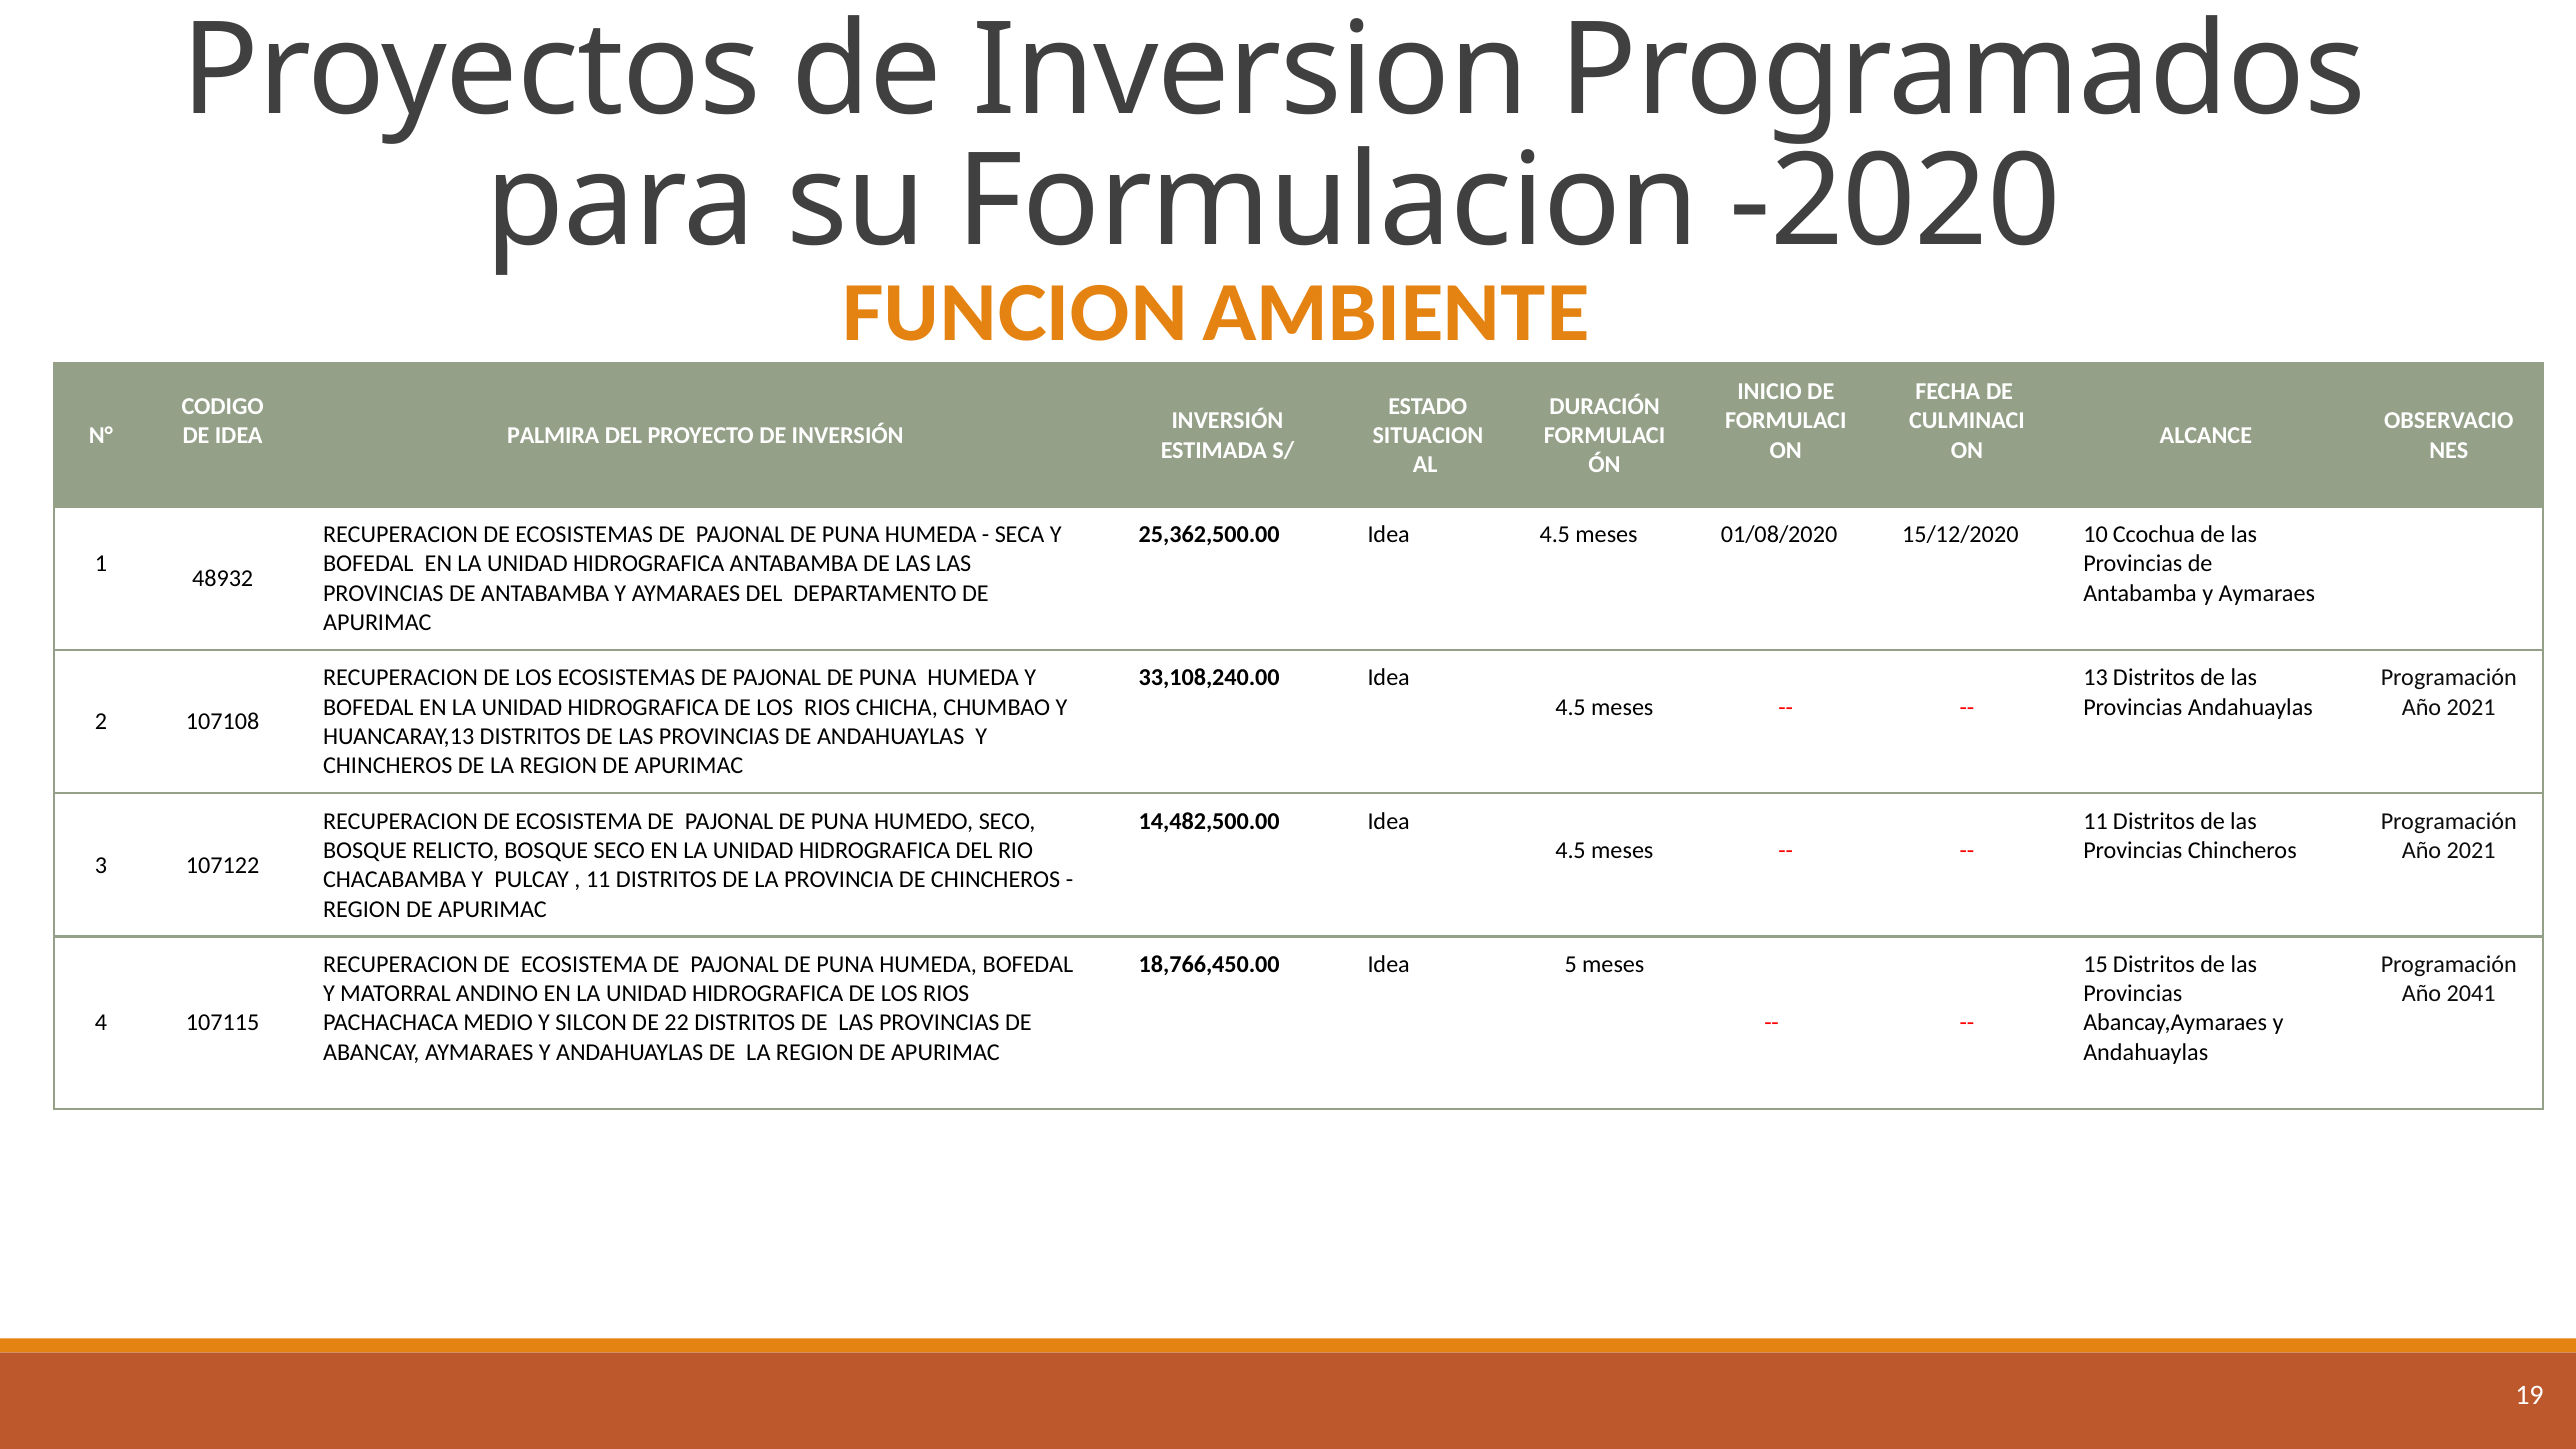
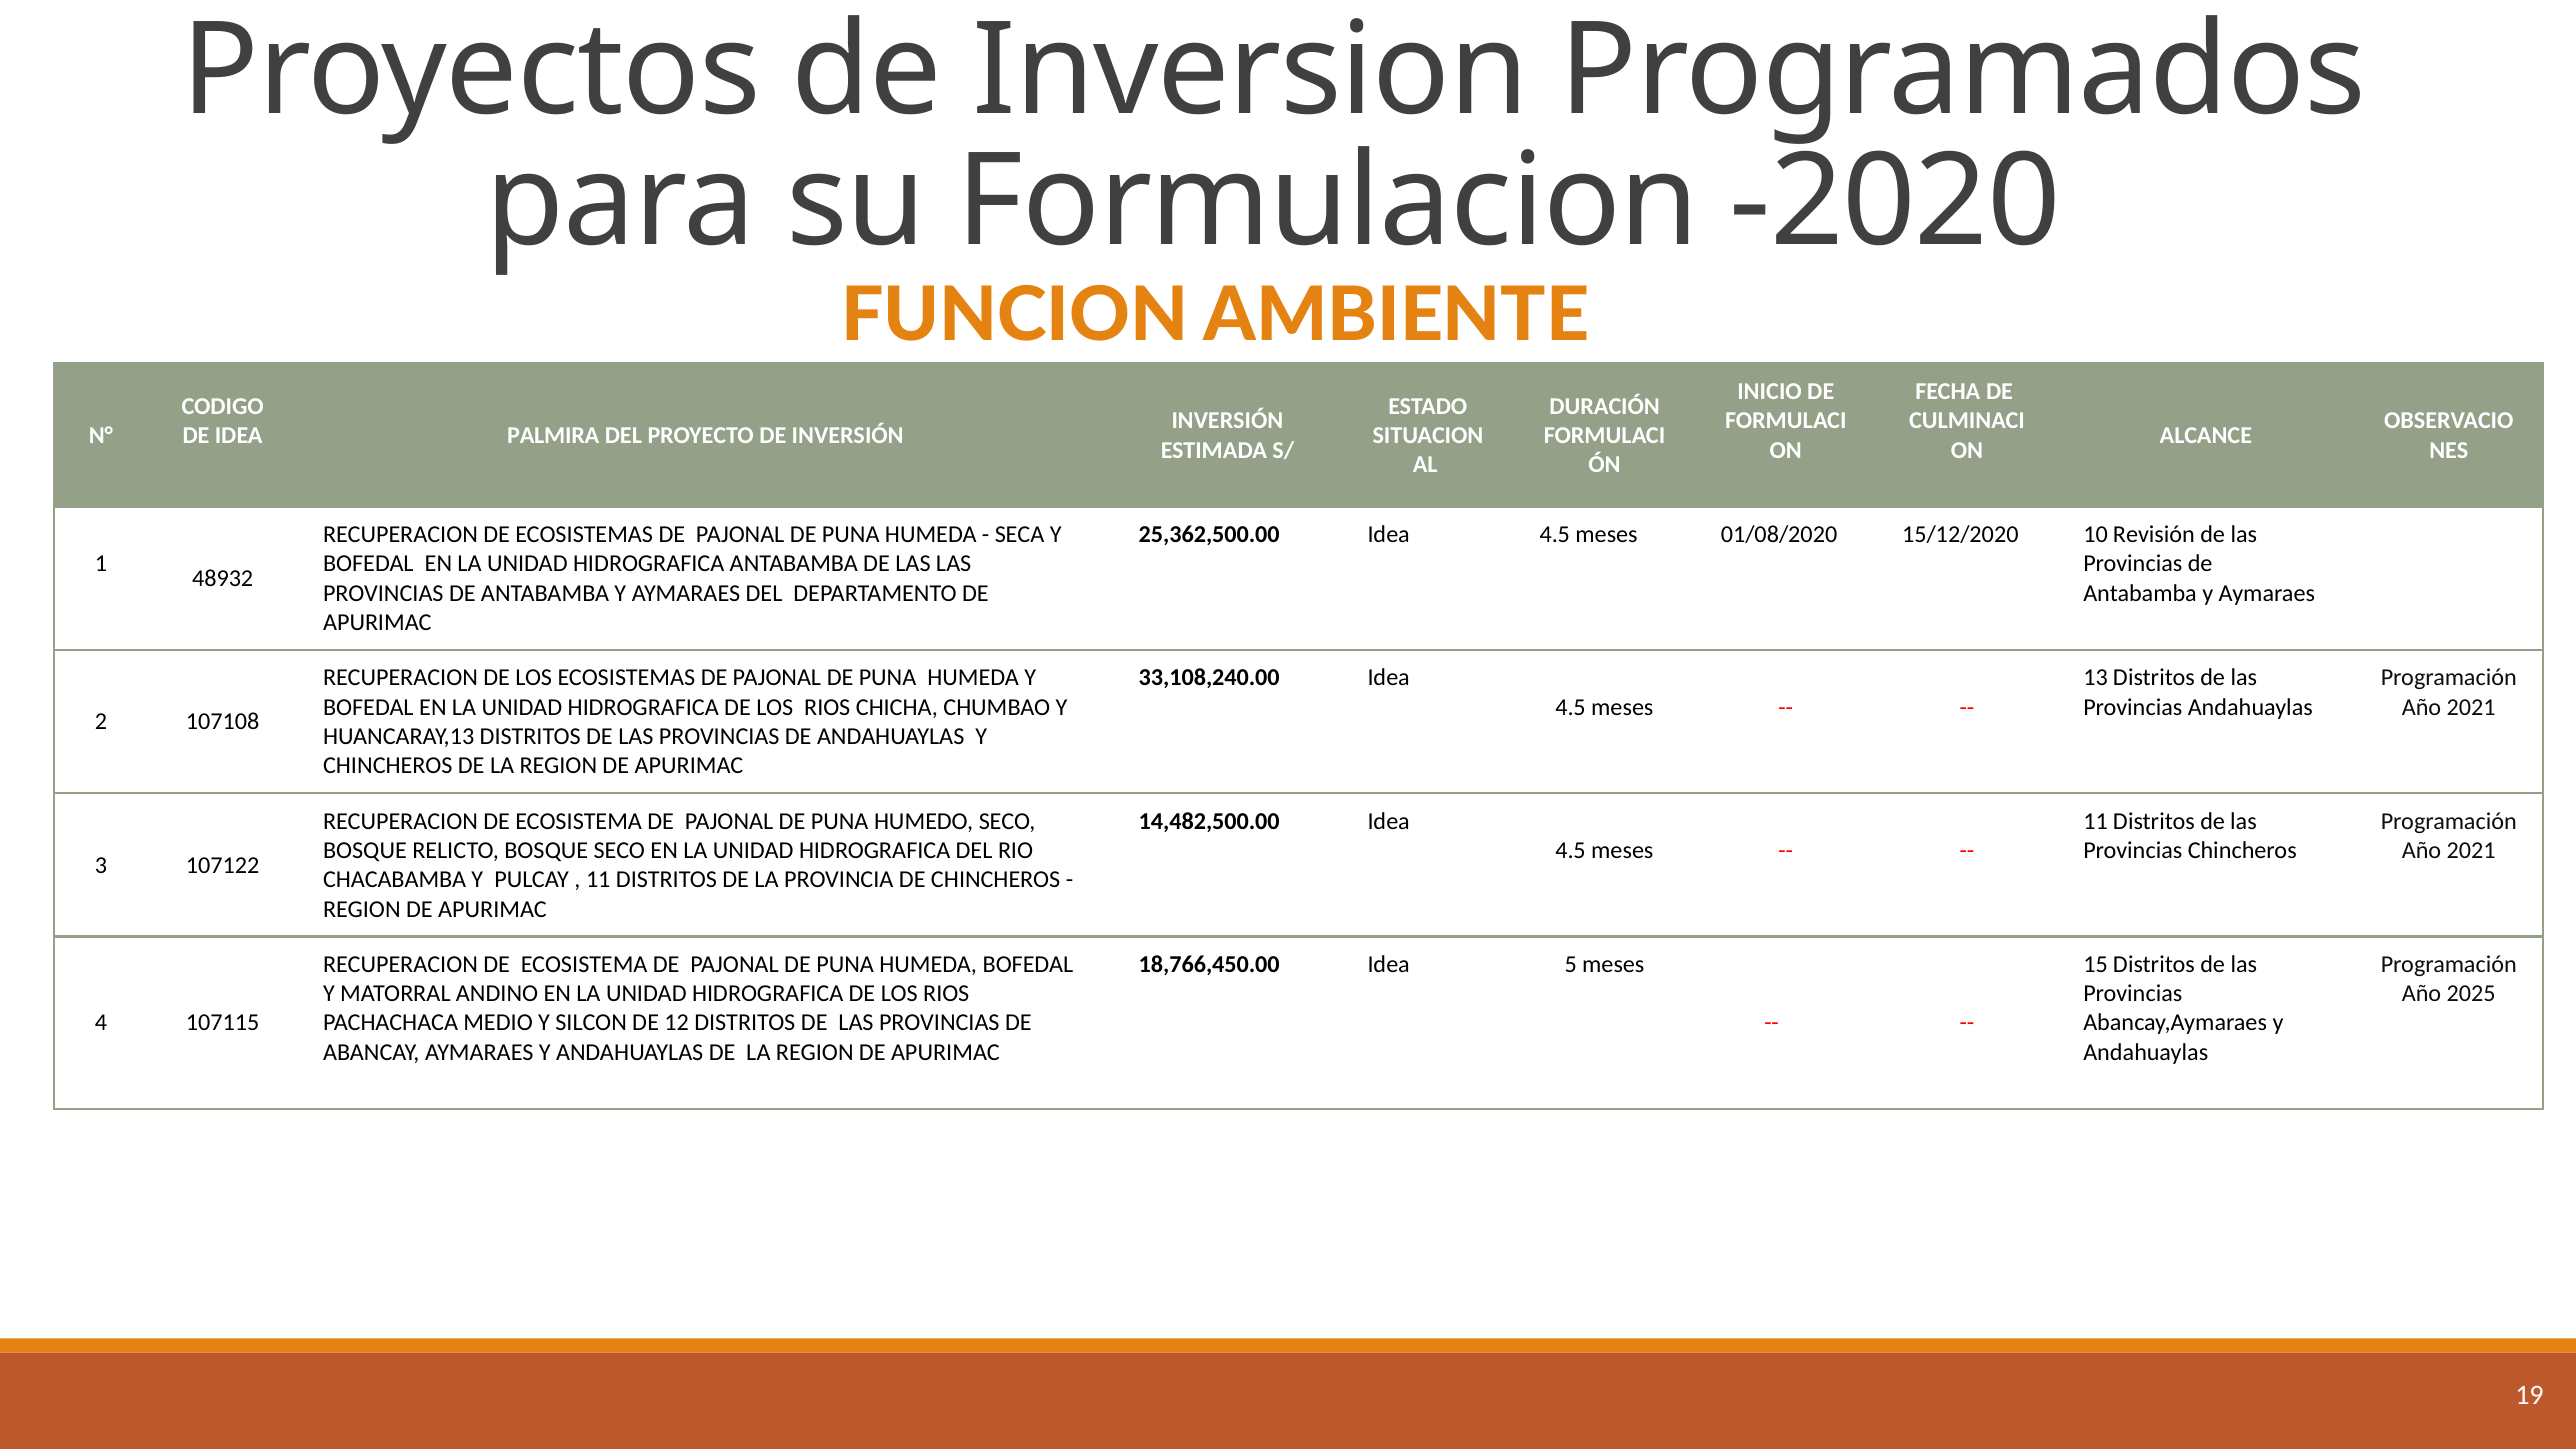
Ccochua: Ccochua -> Revisión
2041: 2041 -> 2025
22: 22 -> 12
